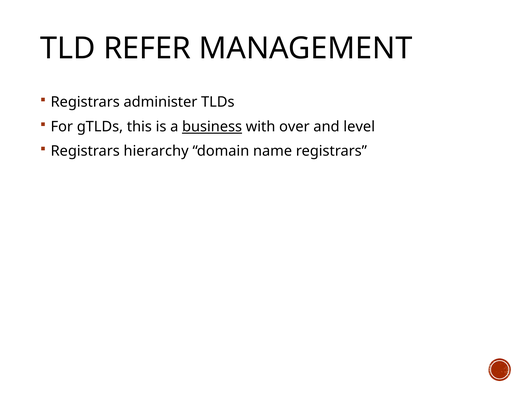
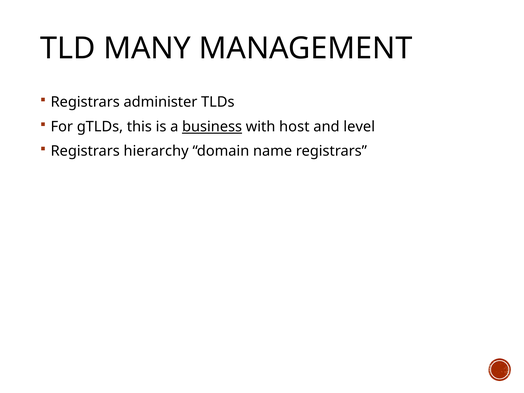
REFER: REFER -> MANY
over: over -> host
